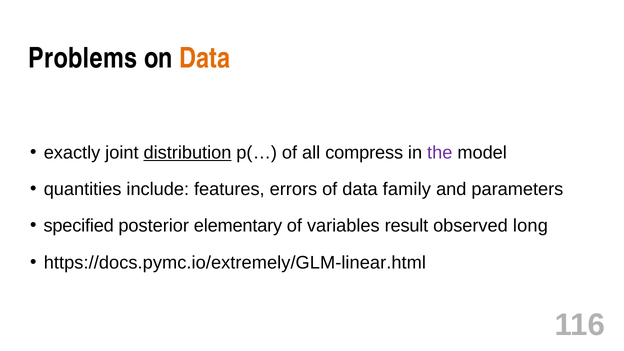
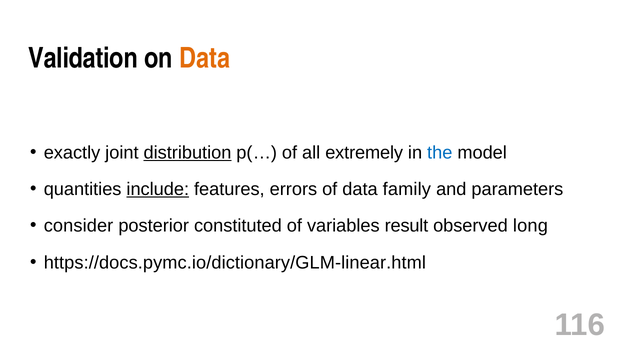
Problems: Problems -> Validation
compress: compress -> extremely
the colour: purple -> blue
include underline: none -> present
specified: specified -> consider
elementary: elementary -> constituted
https://docs.pymc.io/extremely/GLM-linear.html: https://docs.pymc.io/extremely/GLM-linear.html -> https://docs.pymc.io/dictionary/GLM-linear.html
